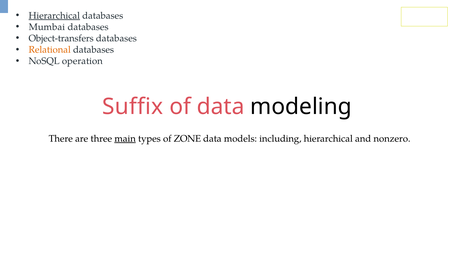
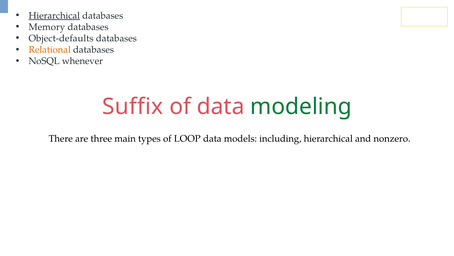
Mumbai: Mumbai -> Memory
Object-transfers: Object-transfers -> Object-defaults
operation: operation -> whenever
modeling colour: black -> green
main underline: present -> none
ZONE: ZONE -> LOOP
